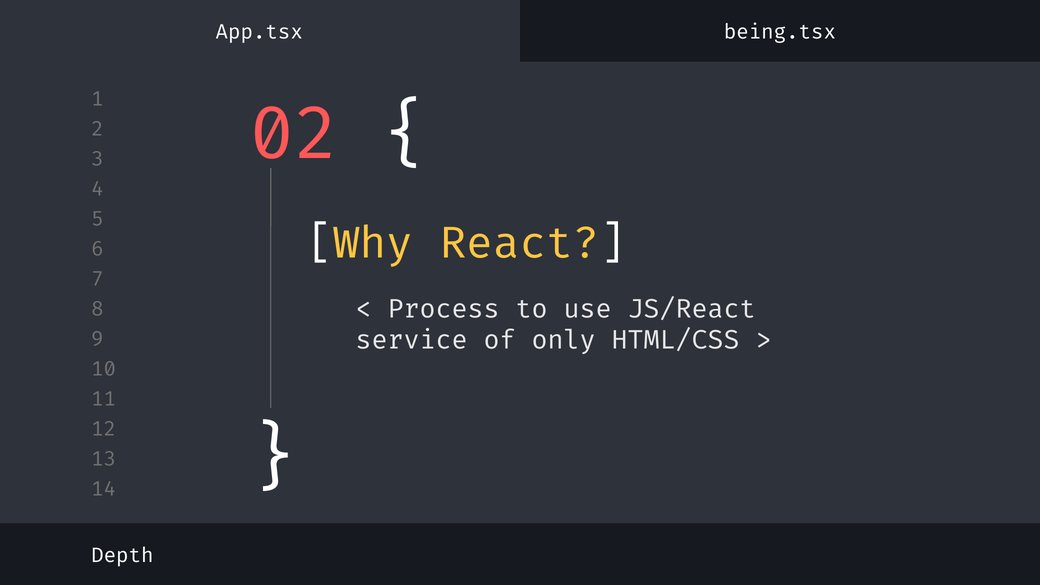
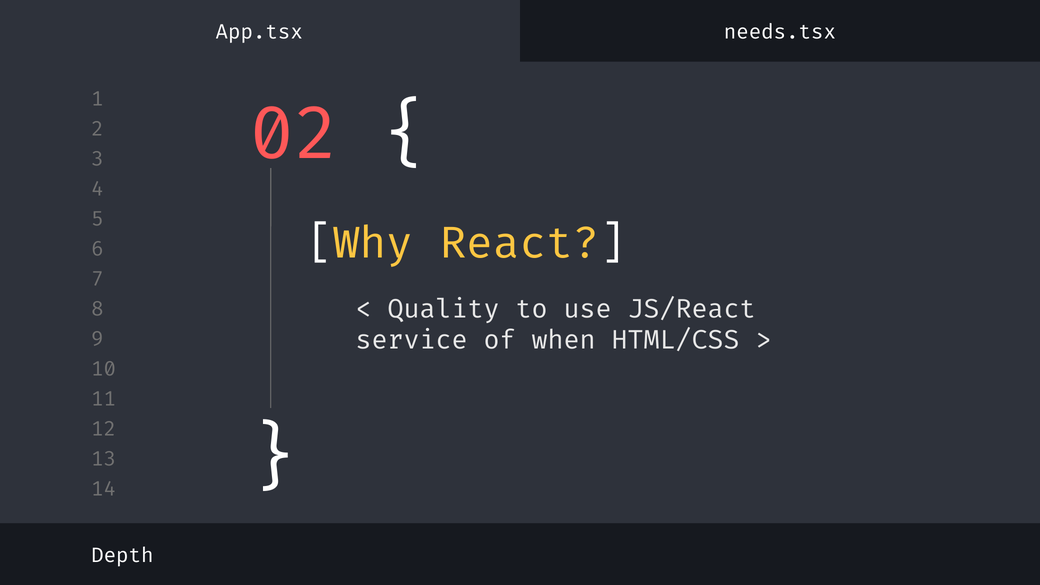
being.tsx: being.tsx -> needs.tsx
Process: Process -> Quality
only: only -> when
